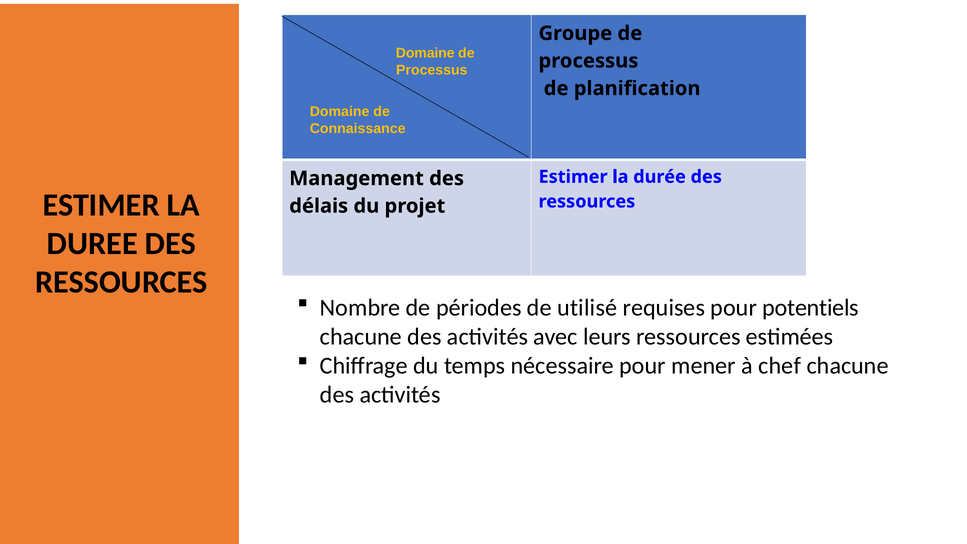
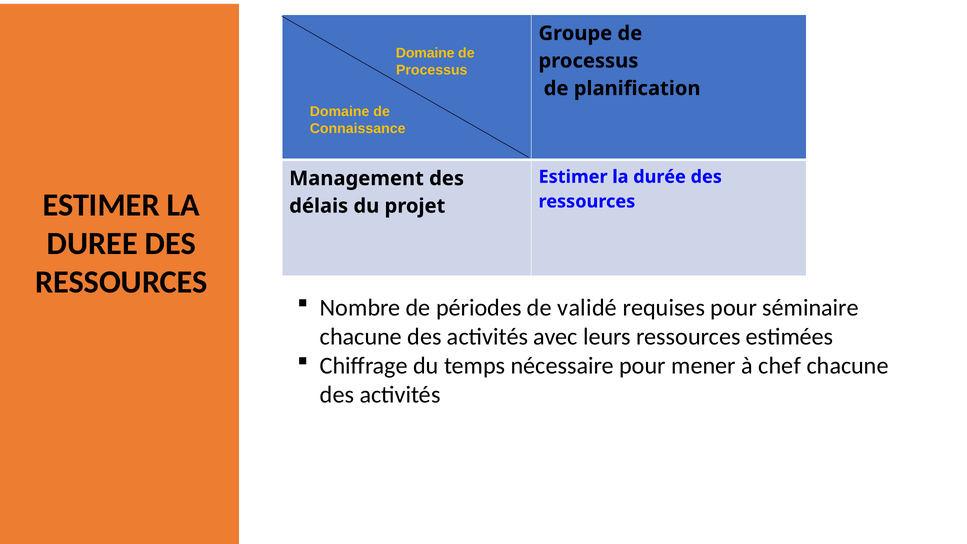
utilisé: utilisé -> validé
potentiels: potentiels -> séminaire
